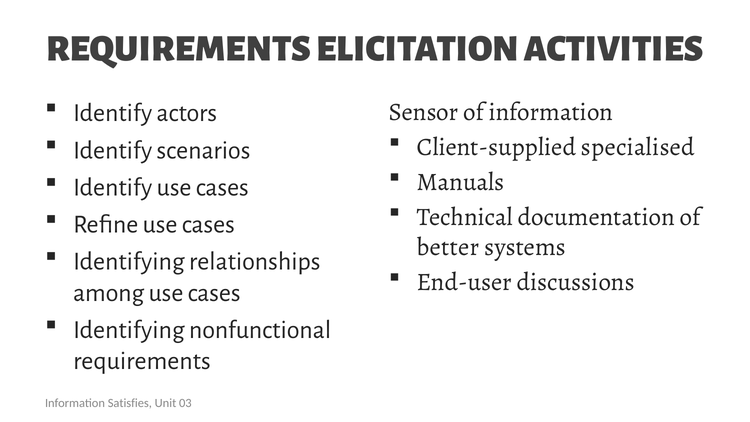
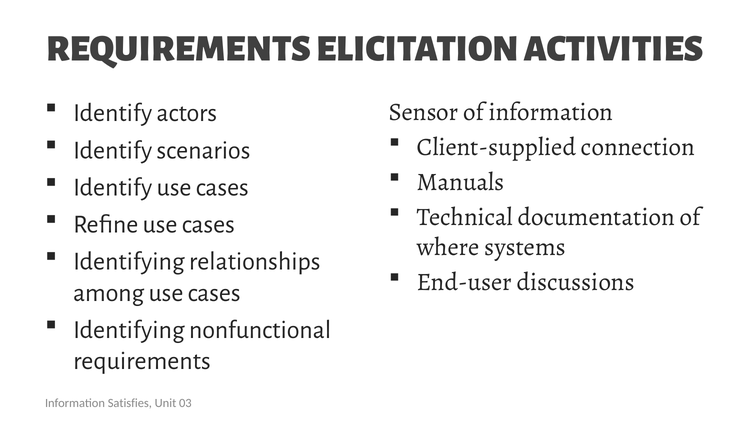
specialised: specialised -> connection
better: better -> where
